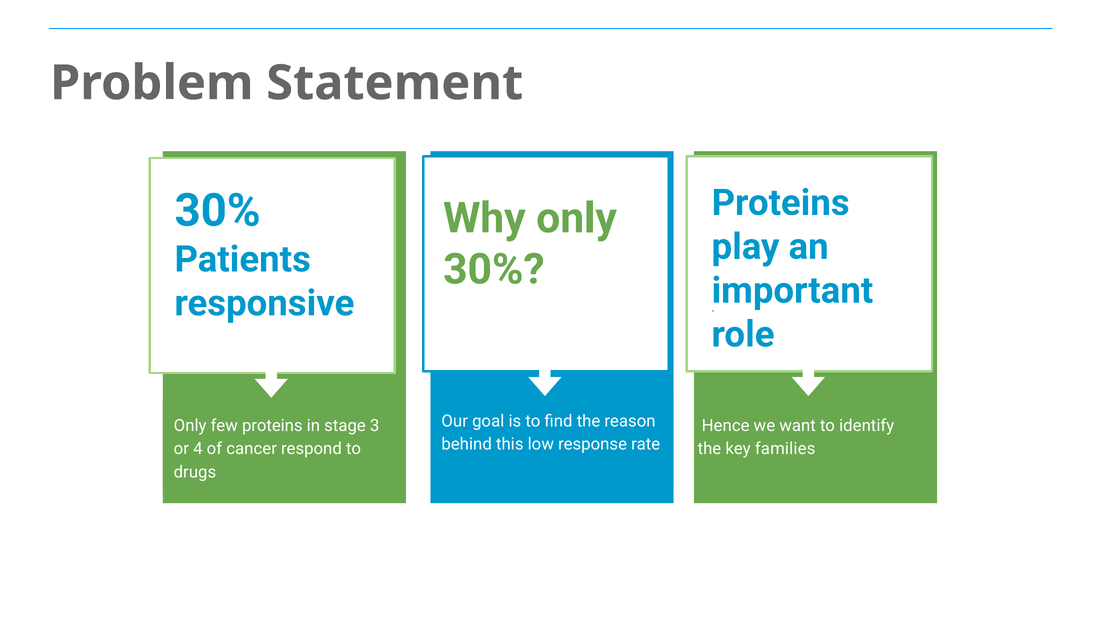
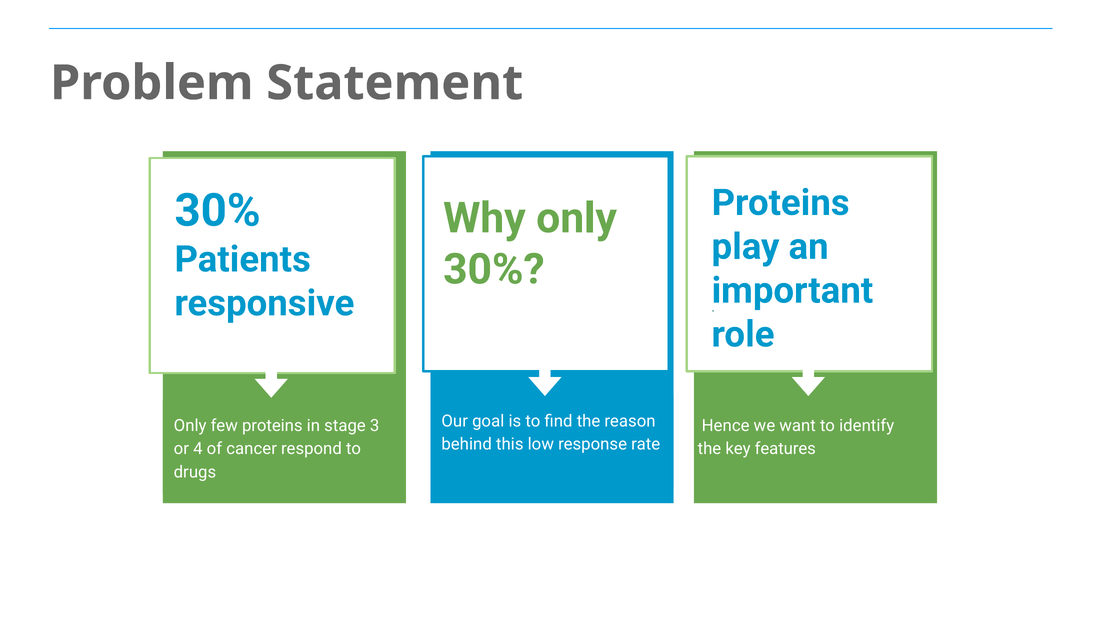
families: families -> features
